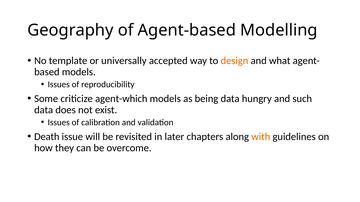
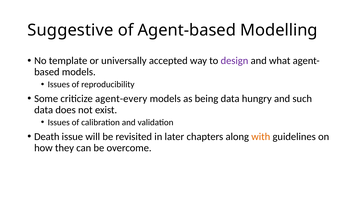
Geography: Geography -> Suggestive
design colour: orange -> purple
agent-which: agent-which -> agent-every
